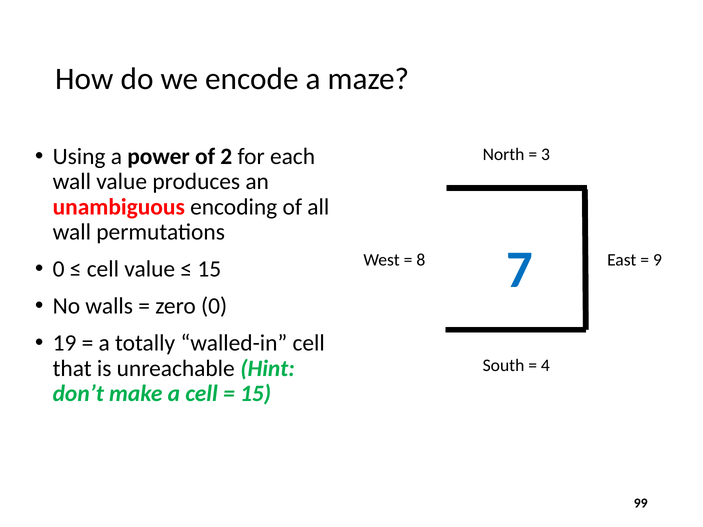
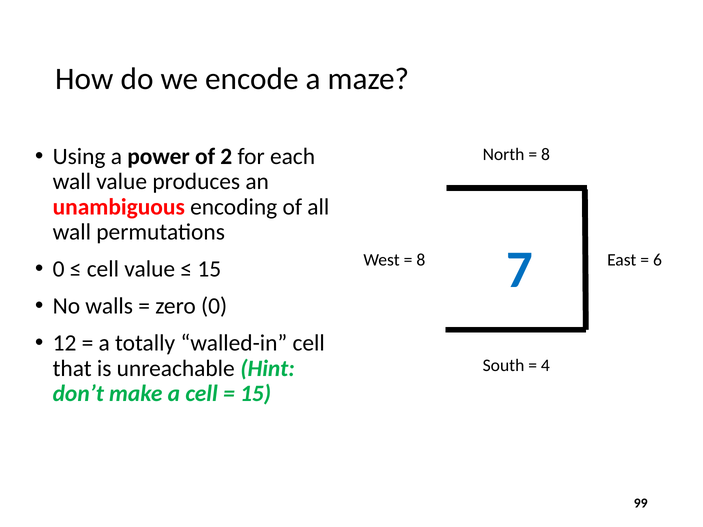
3 at (545, 155): 3 -> 8
9: 9 -> 6
19: 19 -> 12
